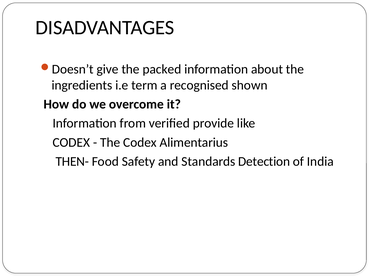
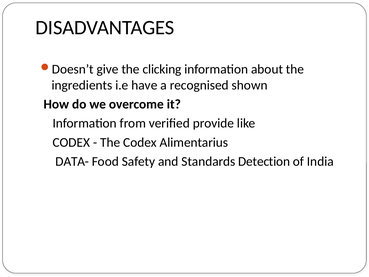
packed: packed -> clicking
term: term -> have
THEN-: THEN- -> DATA-
